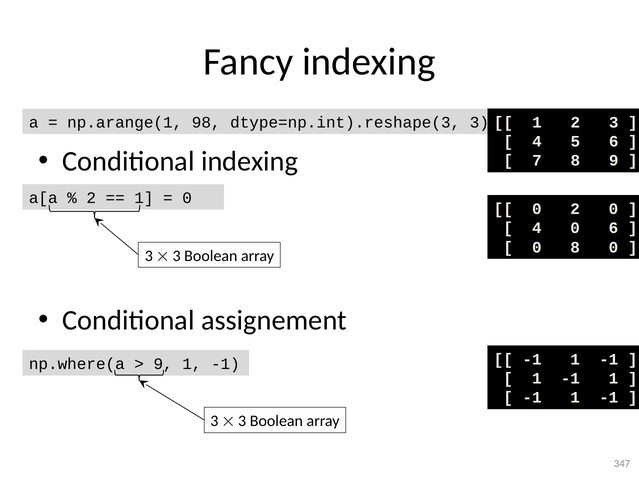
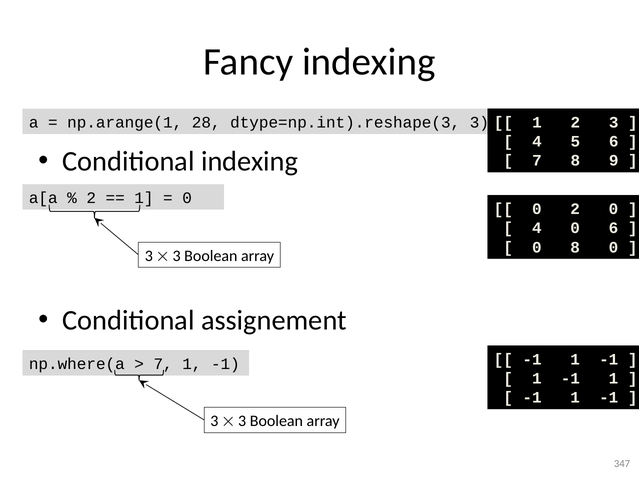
98: 98 -> 28
9 at (163, 364): 9 -> 7
